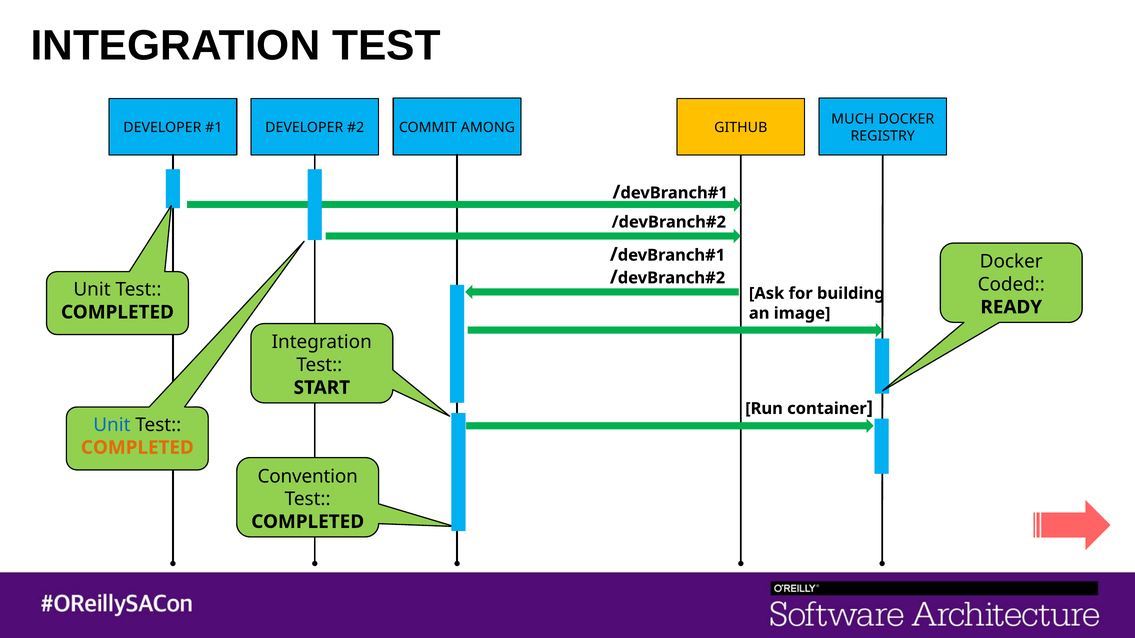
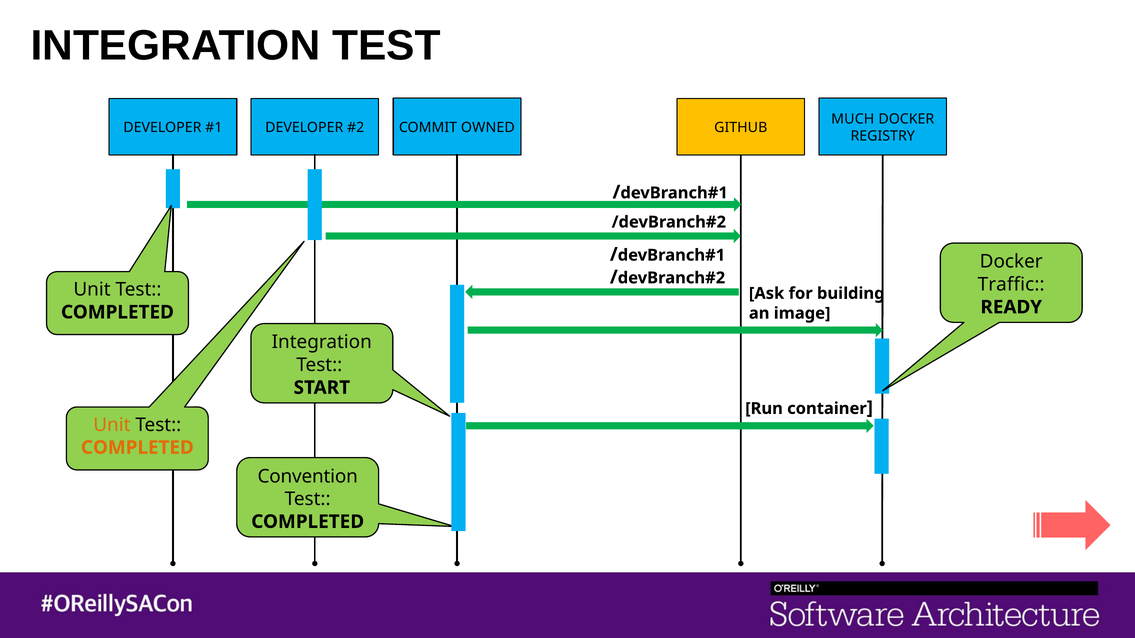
AMONG: AMONG -> OWNED
Coded: Coded -> Traffic
Unit at (112, 425) colour: blue -> orange
